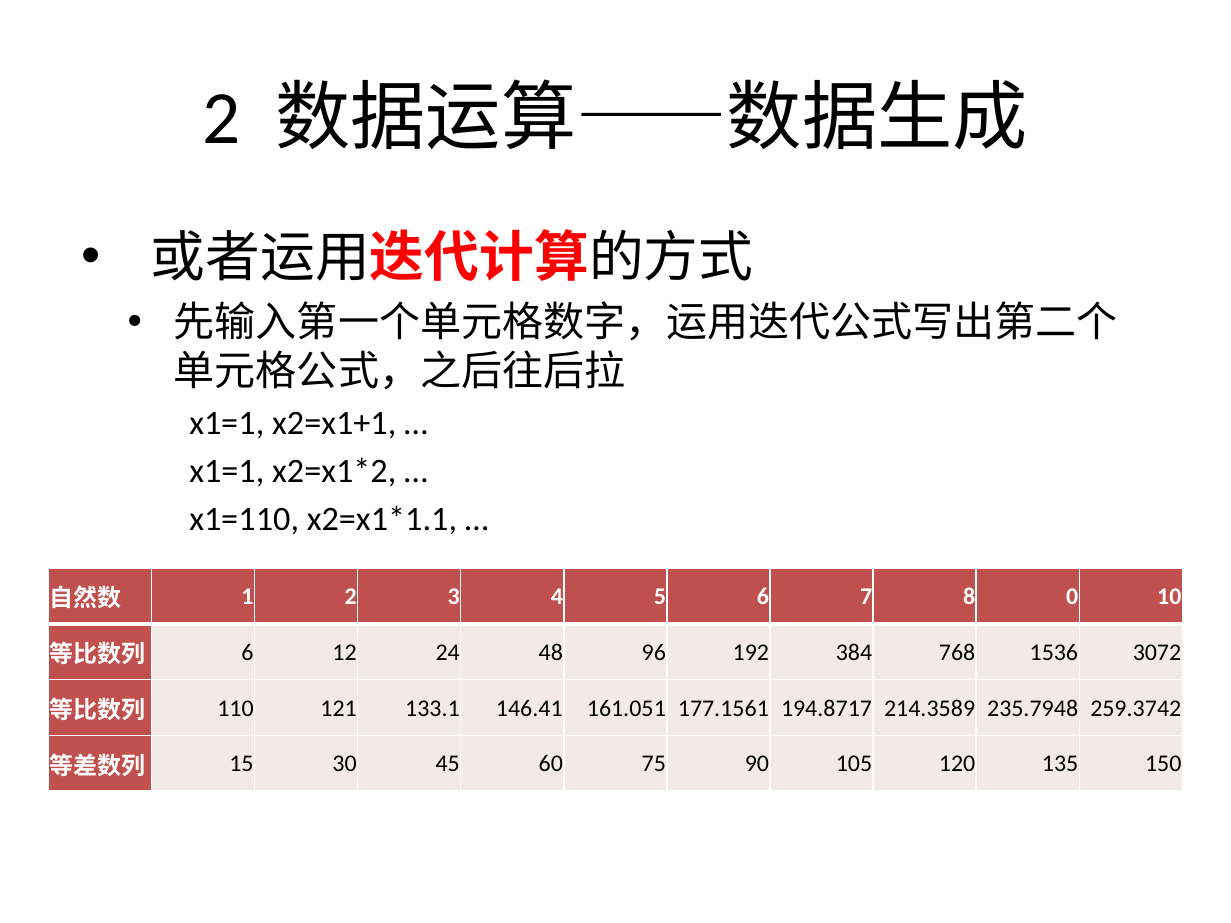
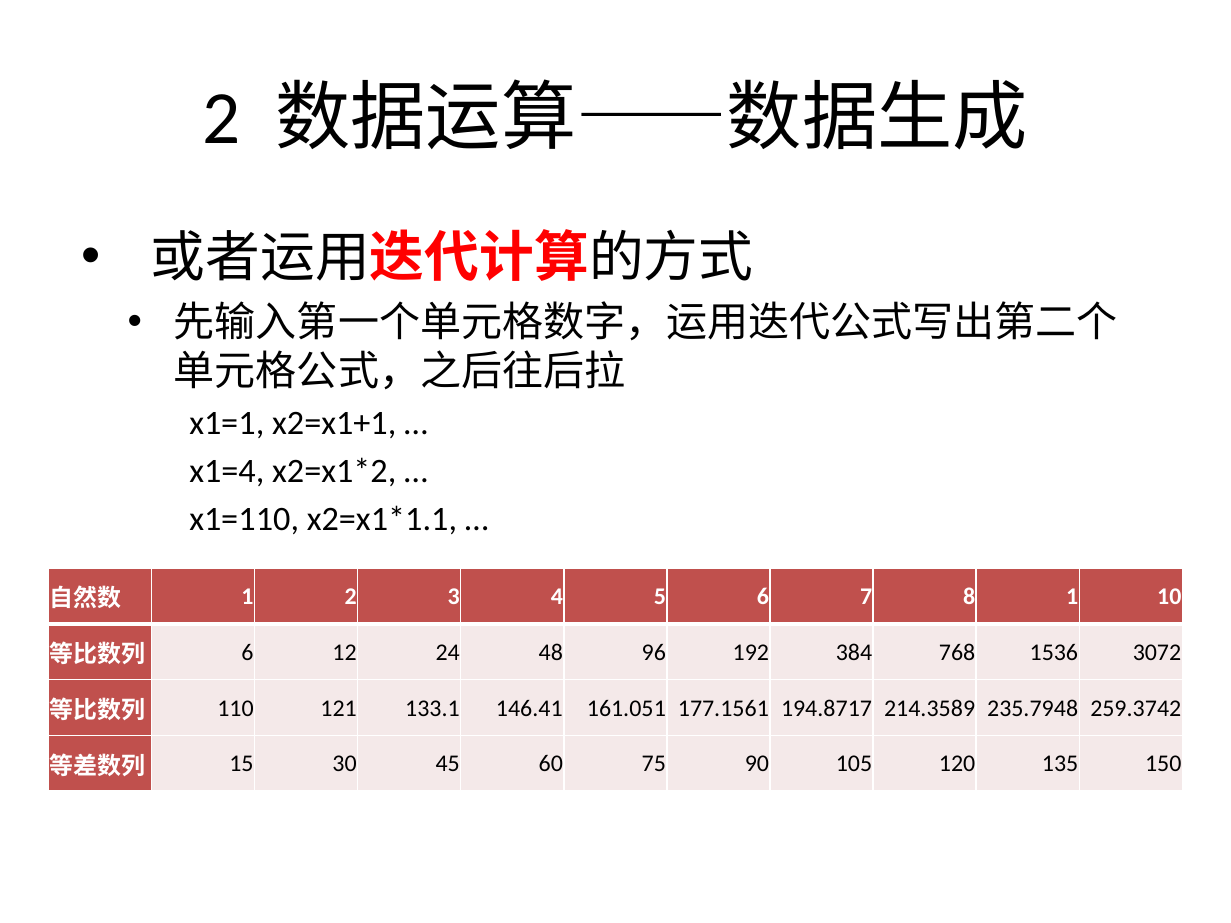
x1=1 at (227, 472): x1=1 -> x1=4
8 0: 0 -> 1
